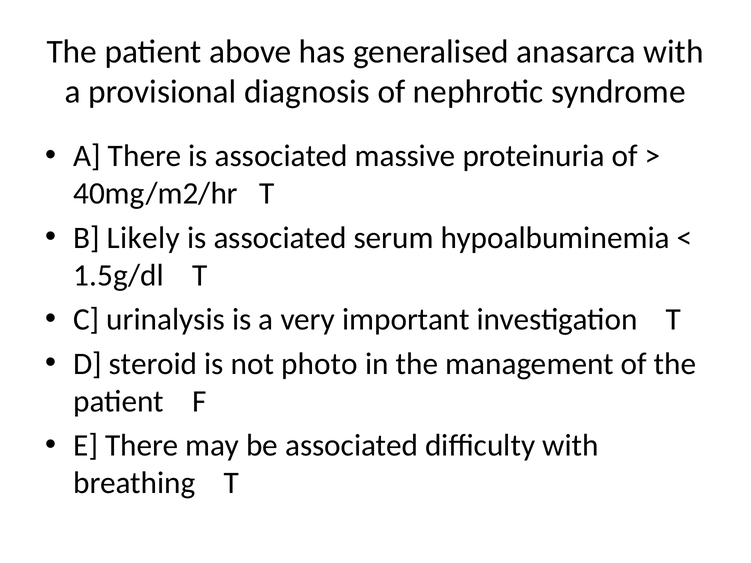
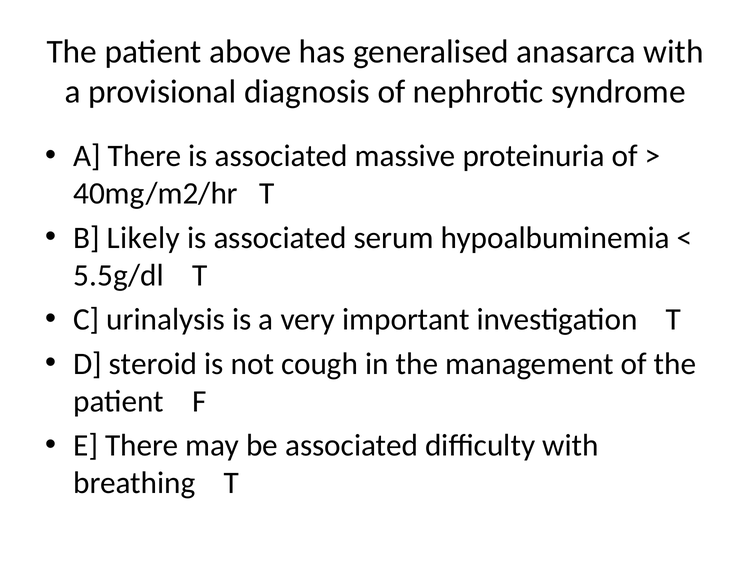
1.5g/dl: 1.5g/dl -> 5.5g/dl
photo: photo -> cough
